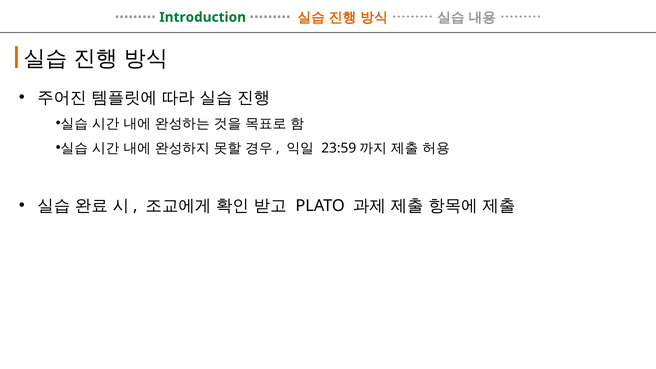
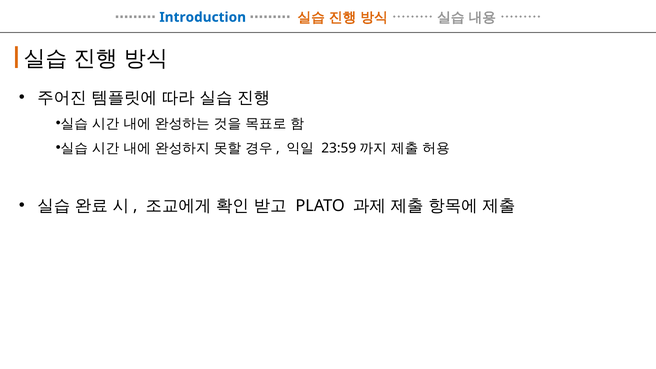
Introduction colour: green -> blue
